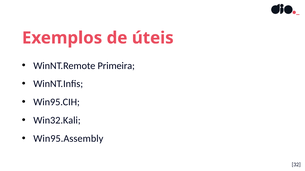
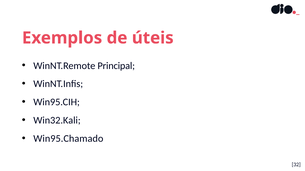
Primeira: Primeira -> Principal
Win95.Assembly: Win95.Assembly -> Win95.Chamado
